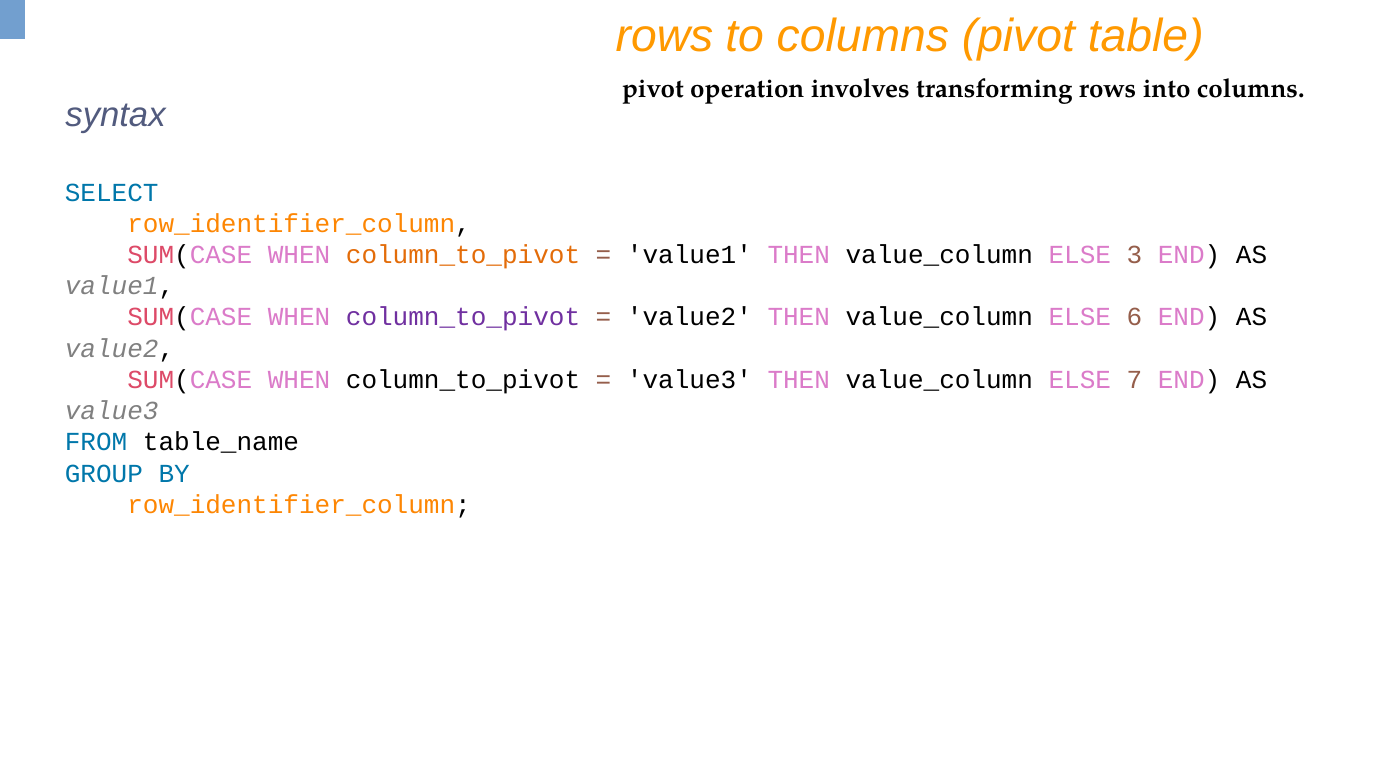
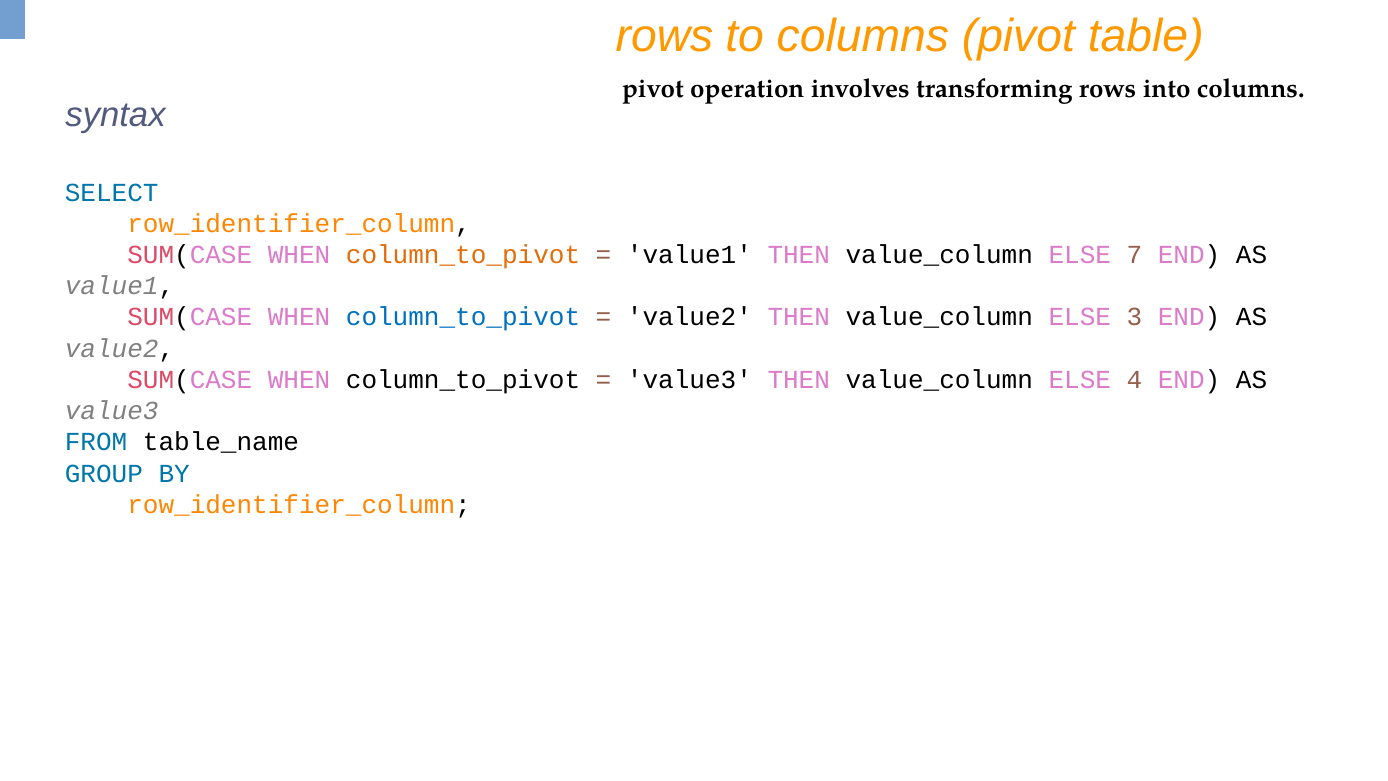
3: 3 -> 7
column_to_pivot at (463, 317) colour: purple -> blue
6: 6 -> 3
7: 7 -> 4
